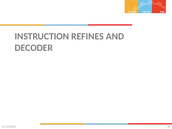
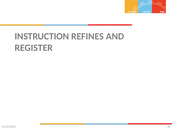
DECODER: DECODER -> REGISTER
